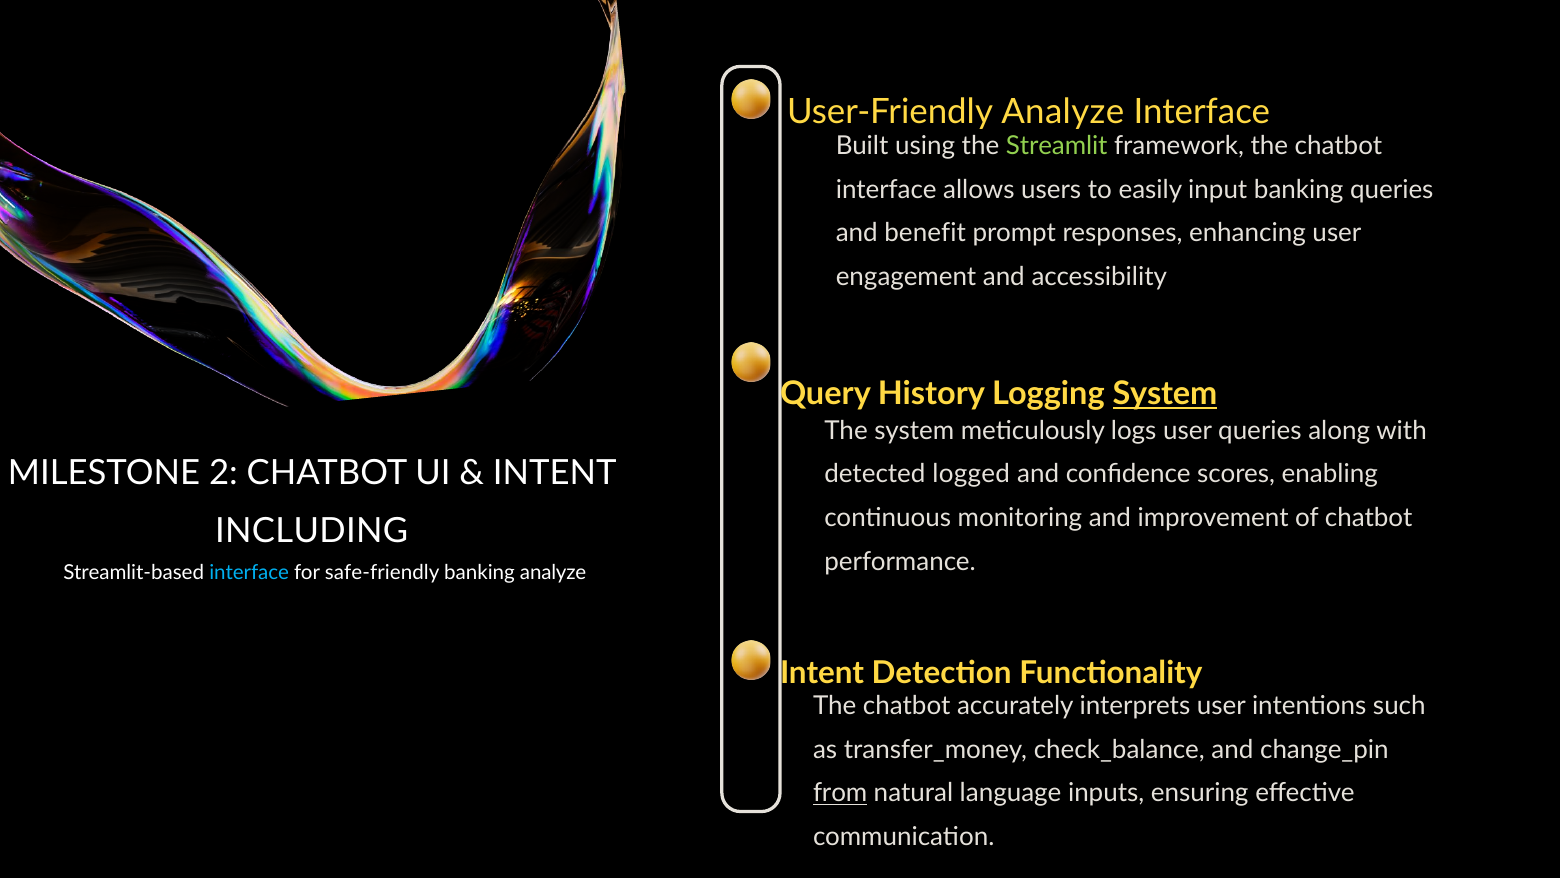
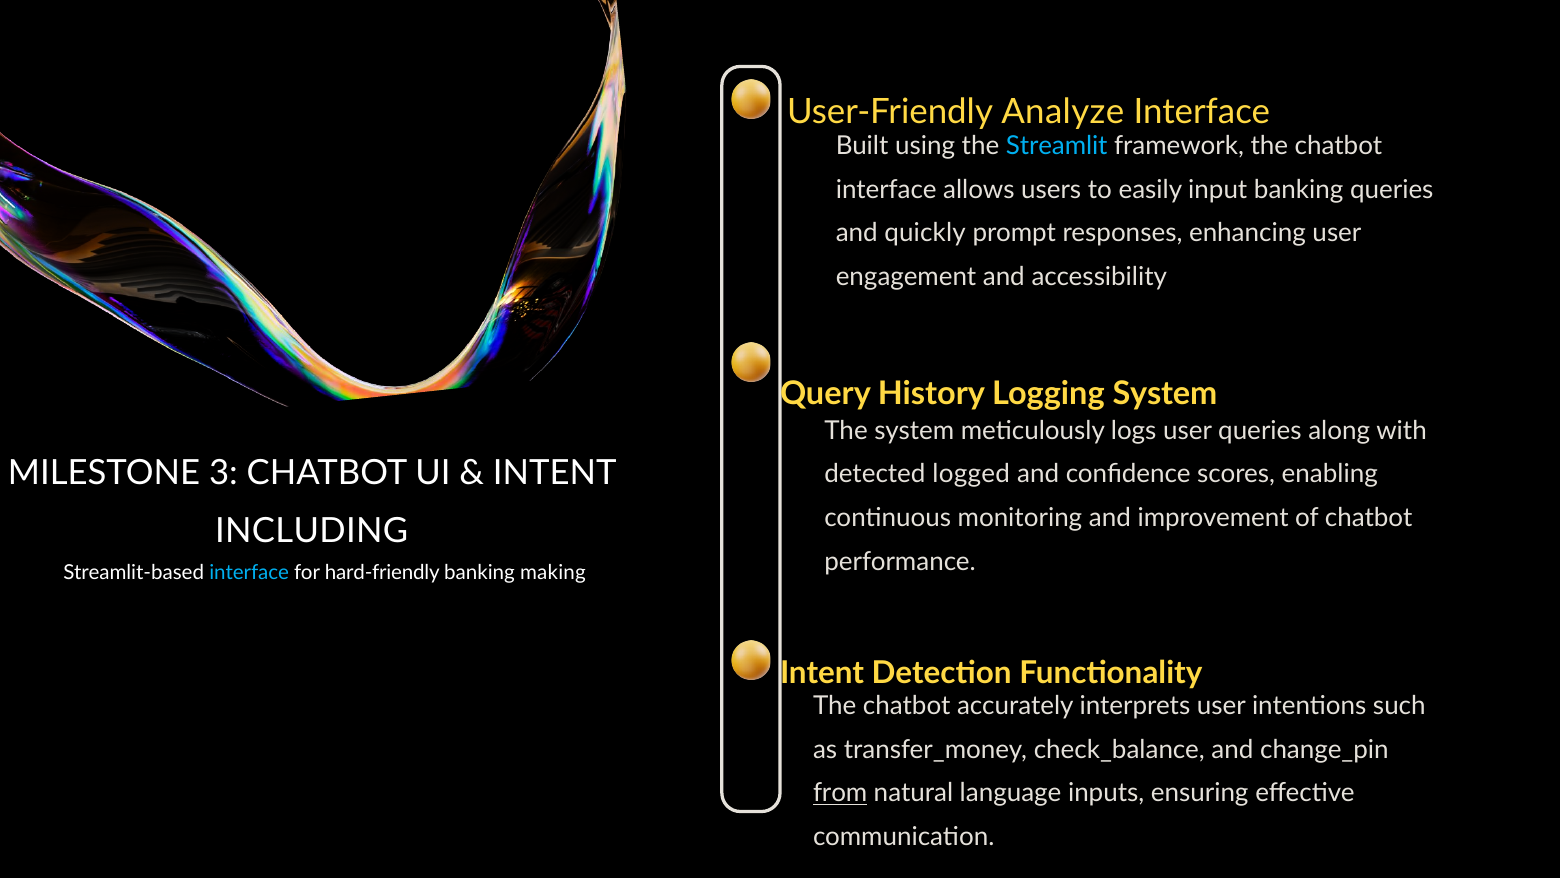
Streamlit colour: light green -> light blue
benefit: benefit -> quickly
System at (1165, 393) underline: present -> none
2: 2 -> 3
safe-friendly: safe-friendly -> hard-friendly
banking analyze: analyze -> making
